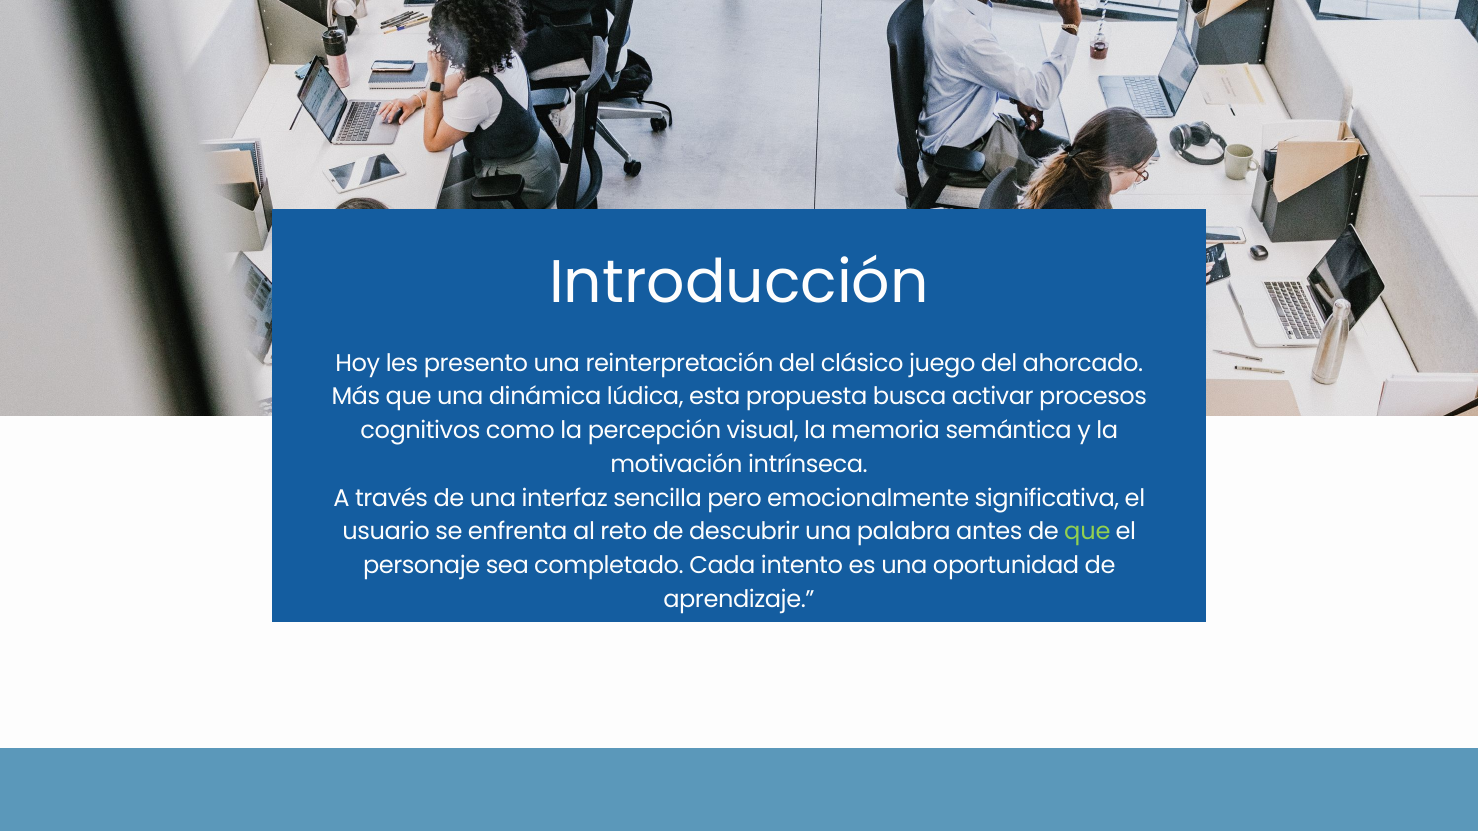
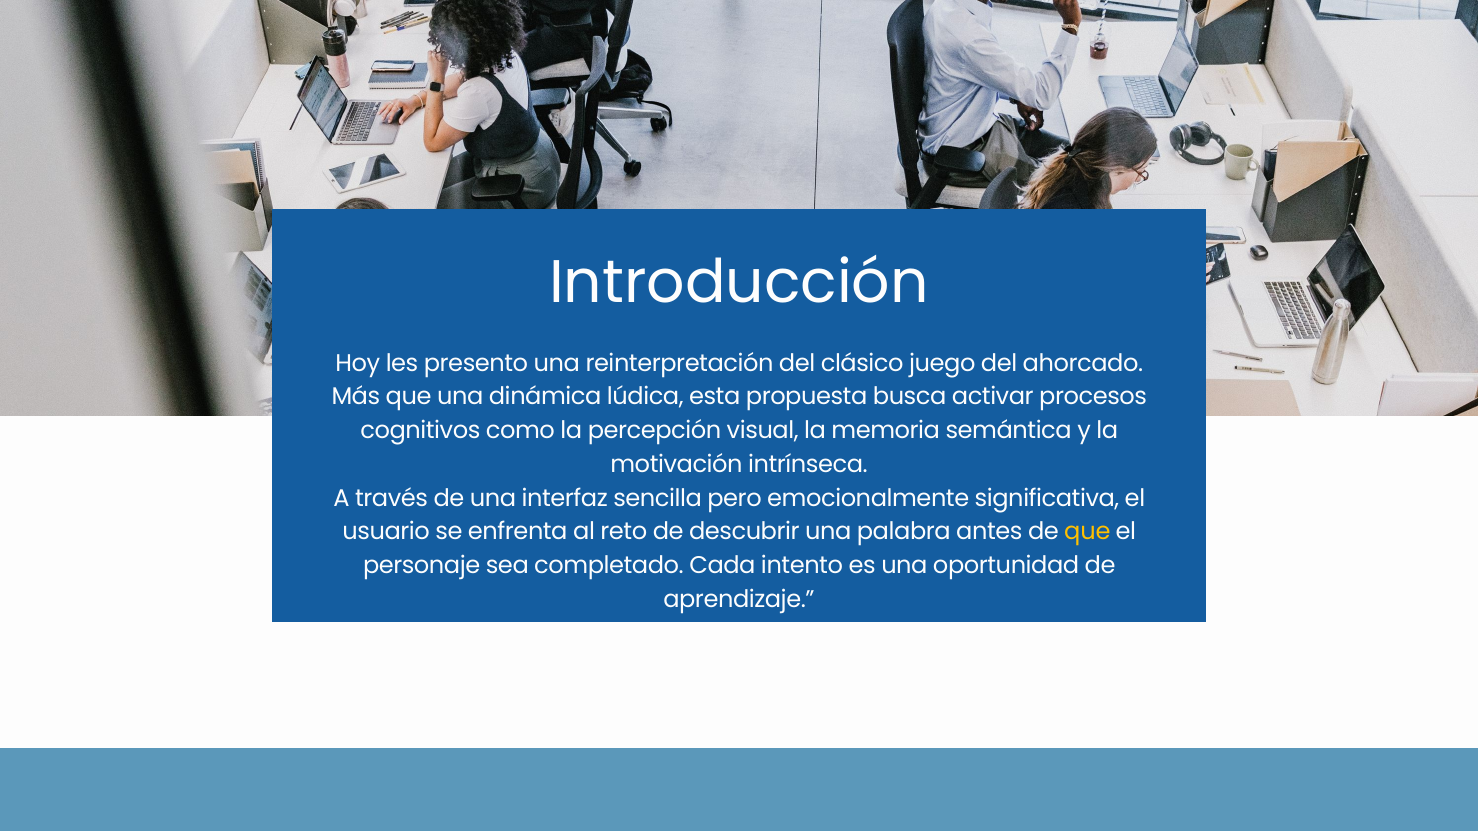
que at (1087, 532) colour: light green -> yellow
